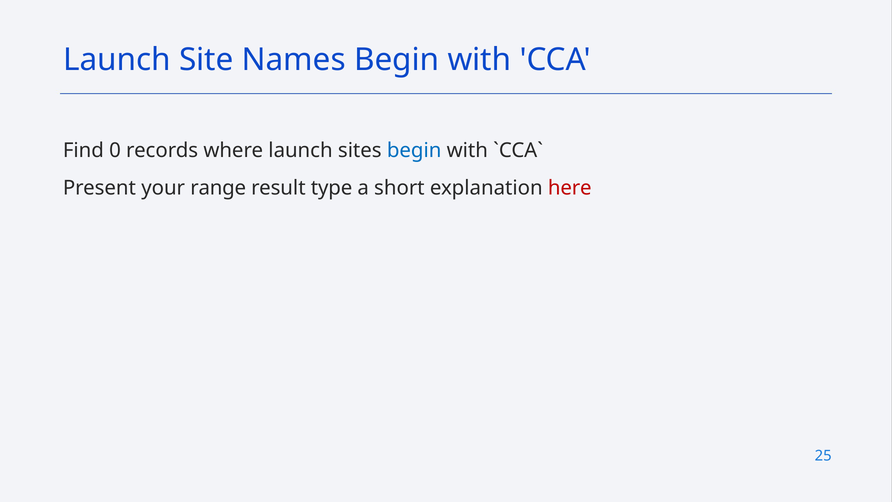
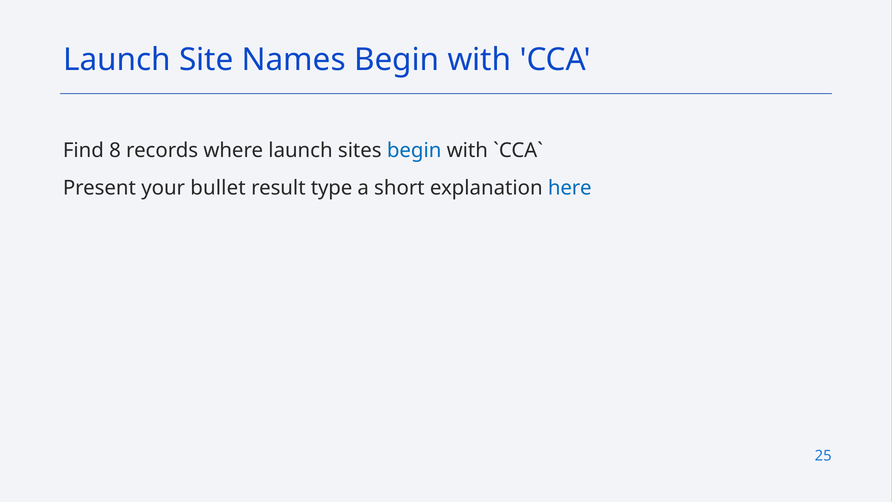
0: 0 -> 8
range: range -> bullet
here colour: red -> blue
